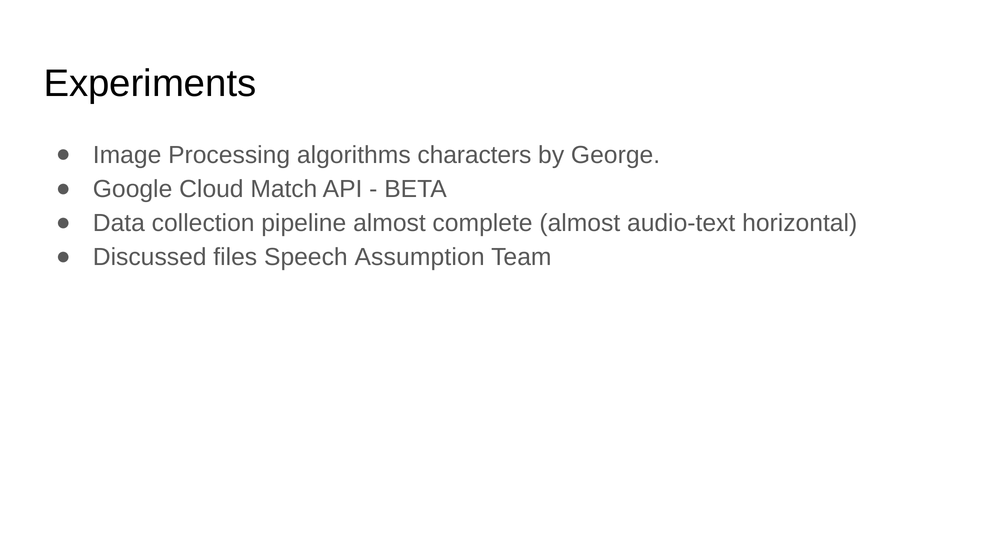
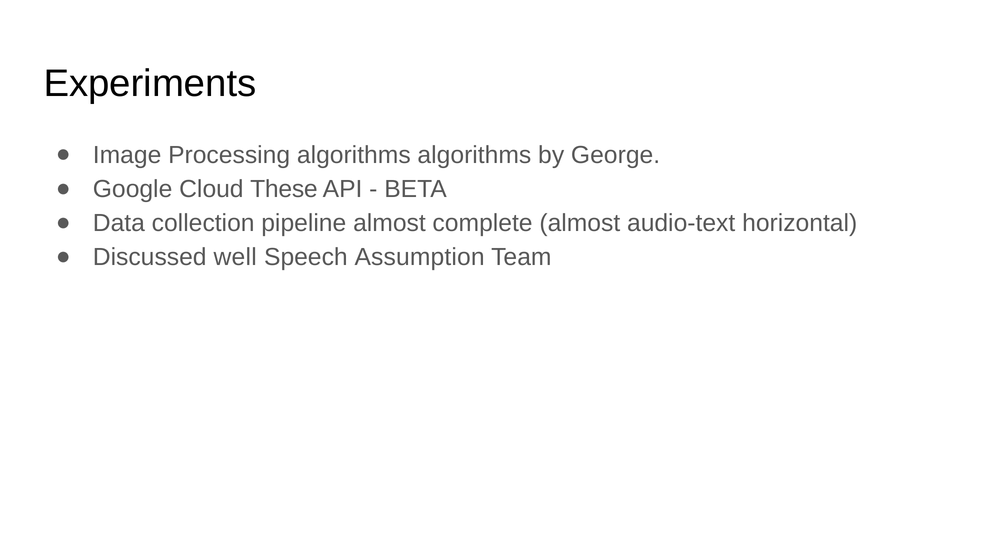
algorithms characters: characters -> algorithms
Match: Match -> These
files: files -> well
